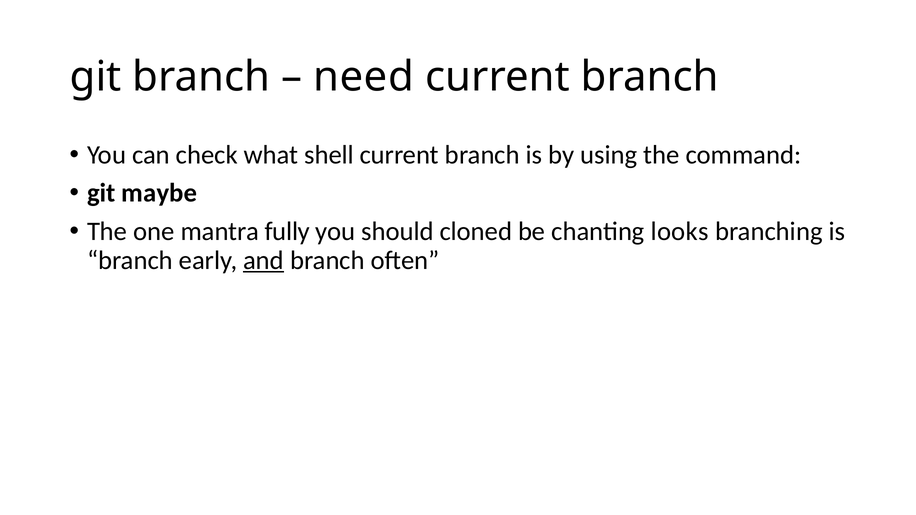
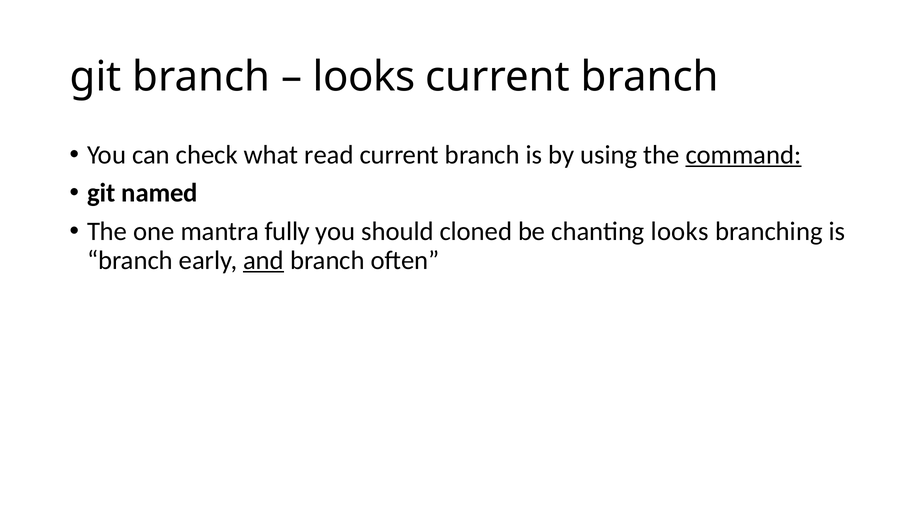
need at (364, 77): need -> looks
shell: shell -> read
command underline: none -> present
maybe: maybe -> named
